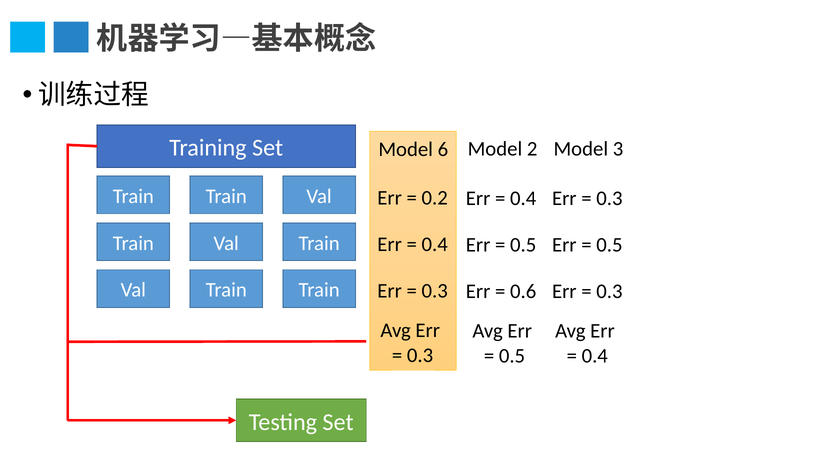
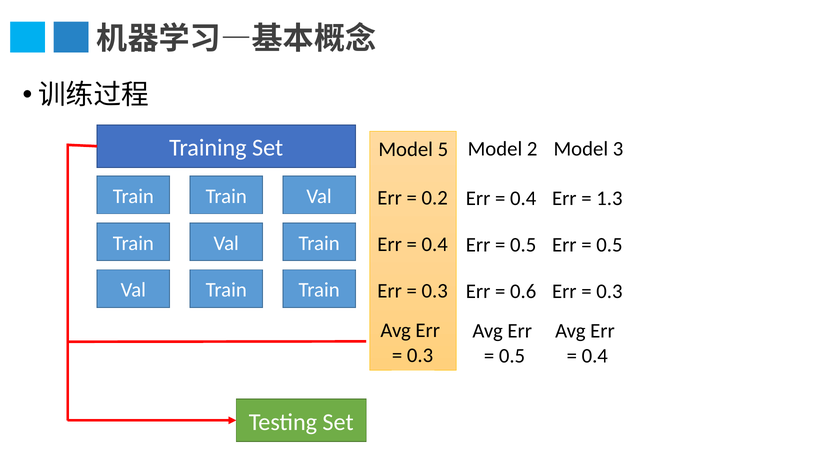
6: 6 -> 5
0.3 at (609, 198): 0.3 -> 1.3
